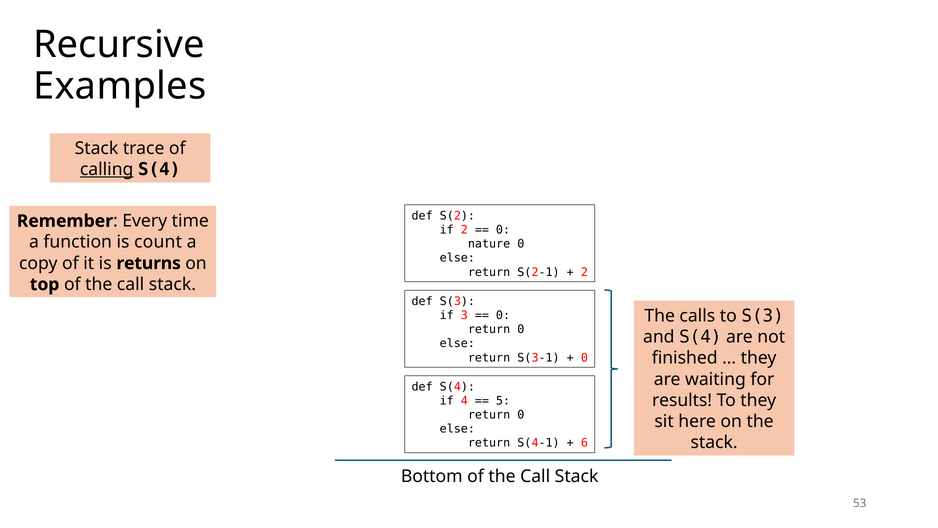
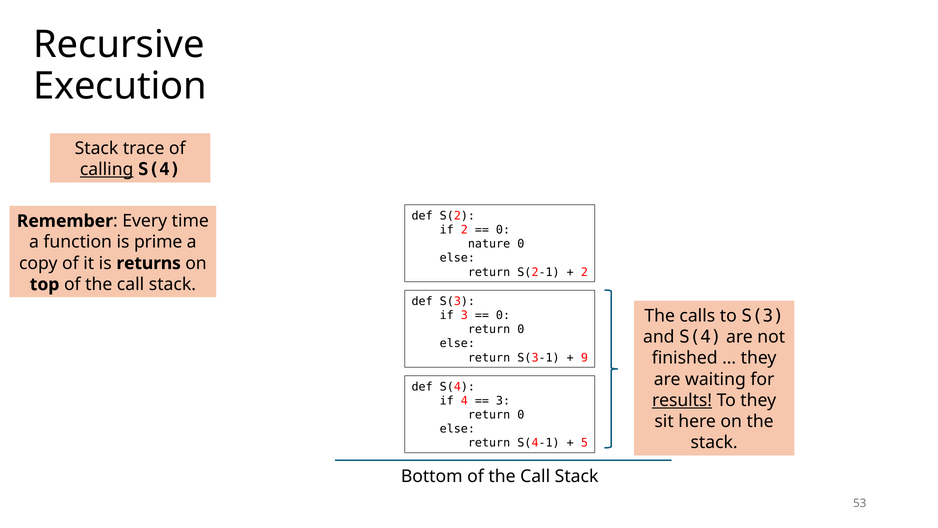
Examples: Examples -> Execution
count: count -> prime
0 at (584, 357): 0 -> 9
results underline: none -> present
5 at (503, 401): 5 -> 3
6: 6 -> 5
